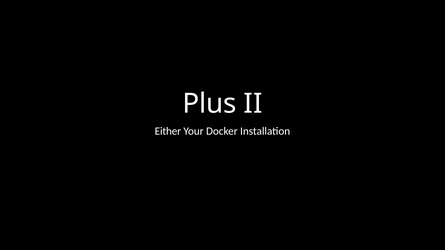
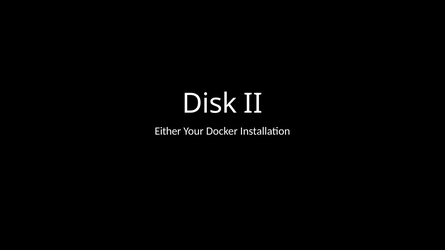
Plus: Plus -> Disk
